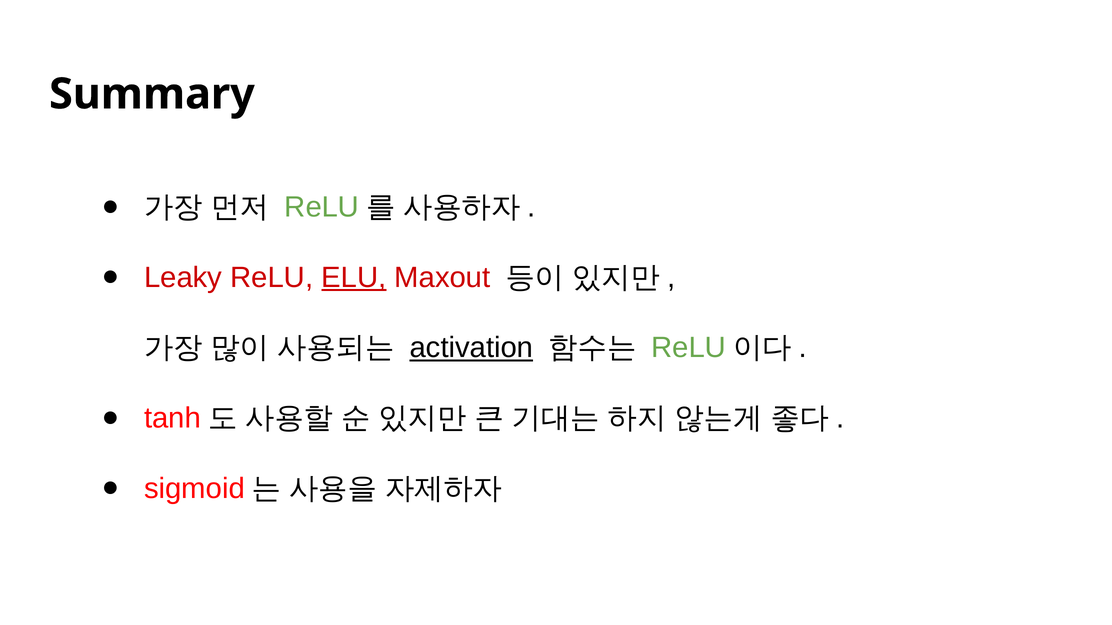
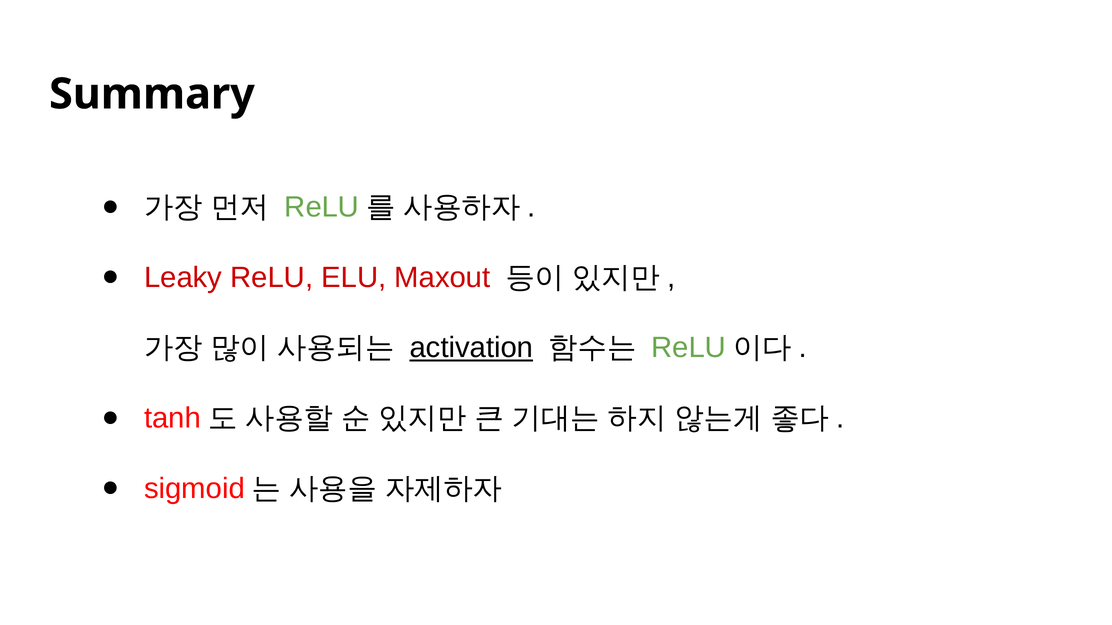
ELU underline: present -> none
